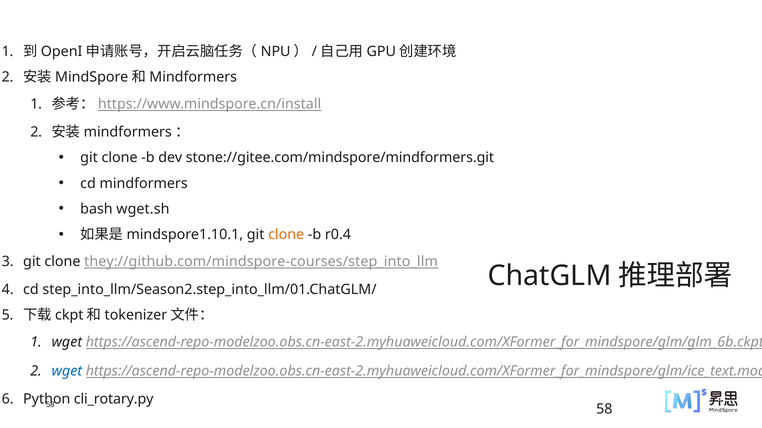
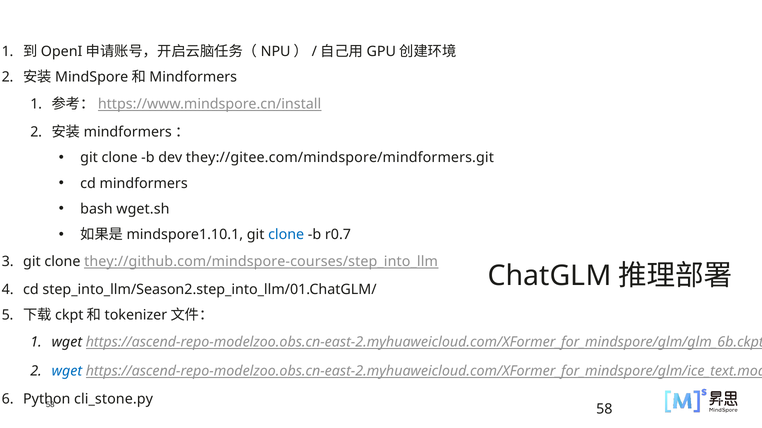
stone://gitee.com/mindspore/mindformers.git: stone://gitee.com/mindspore/mindformers.git -> they://gitee.com/mindspore/mindformers.git
clone at (286, 235) colour: orange -> blue
r0.4: r0.4 -> r0.7
cli_rotary.py: cli_rotary.py -> cli_stone.py
